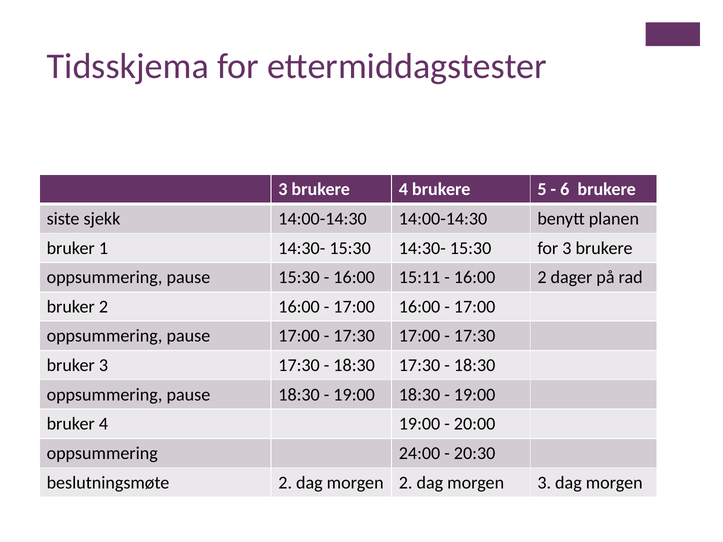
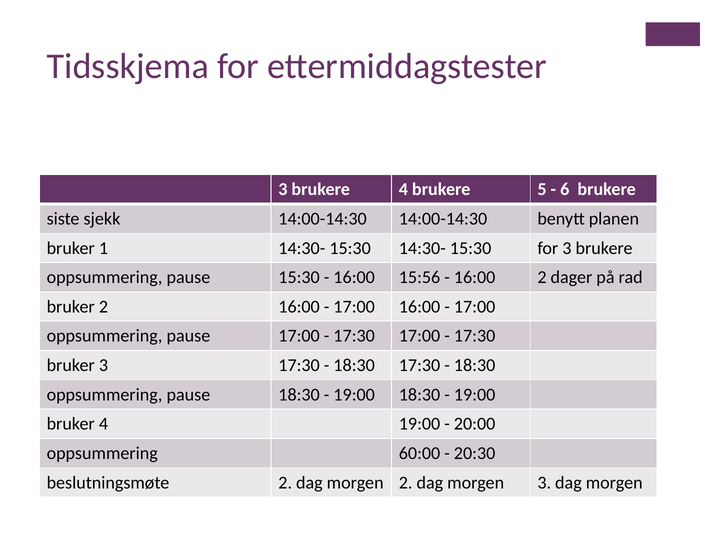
15:11: 15:11 -> 15:56
24:00: 24:00 -> 60:00
